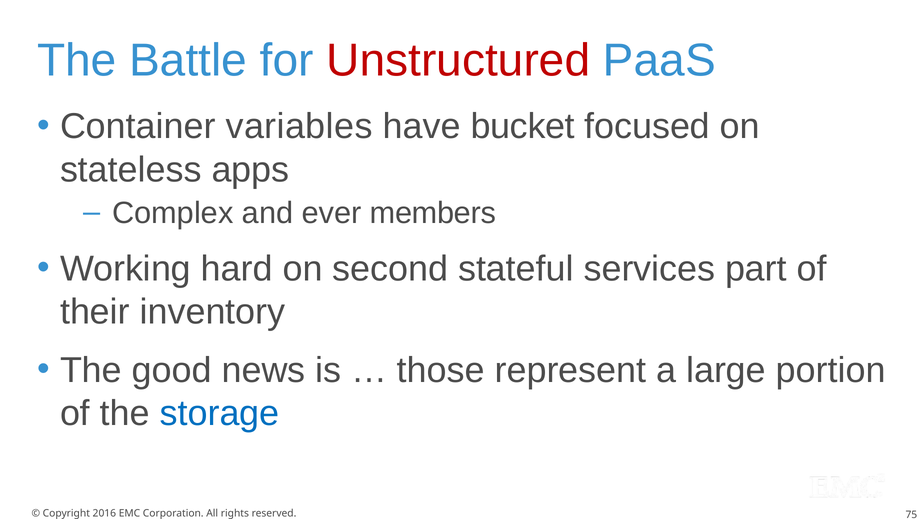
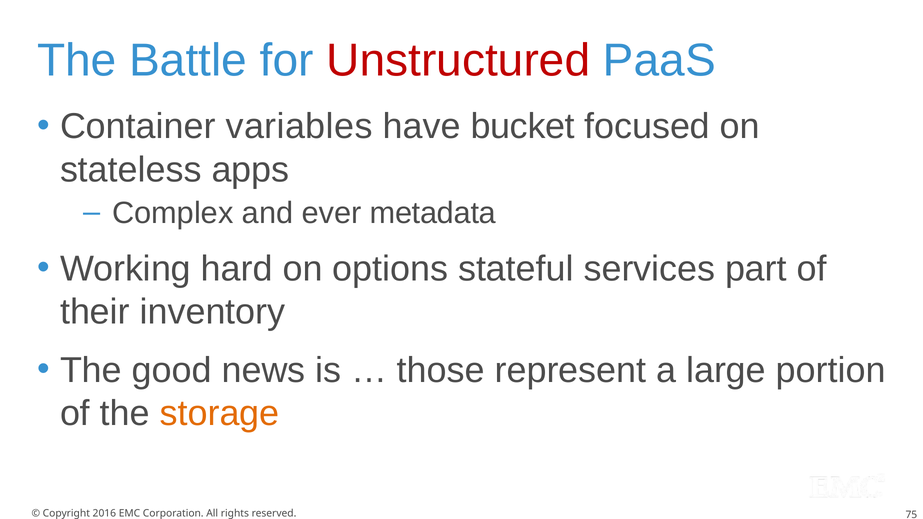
members: members -> metadata
second: second -> options
storage colour: blue -> orange
